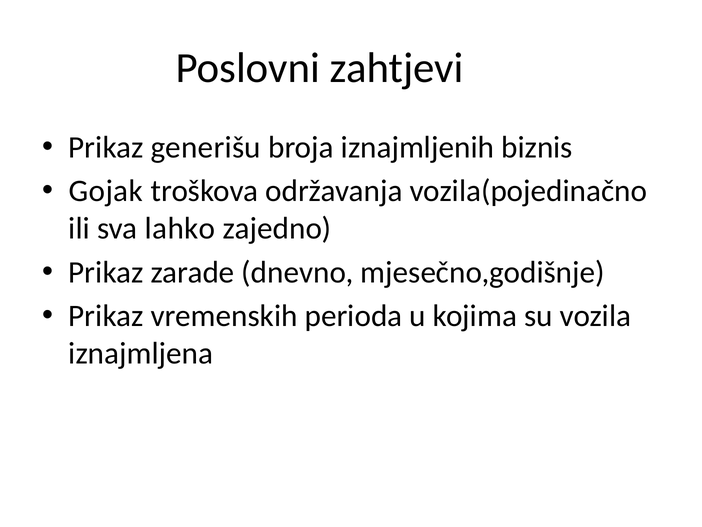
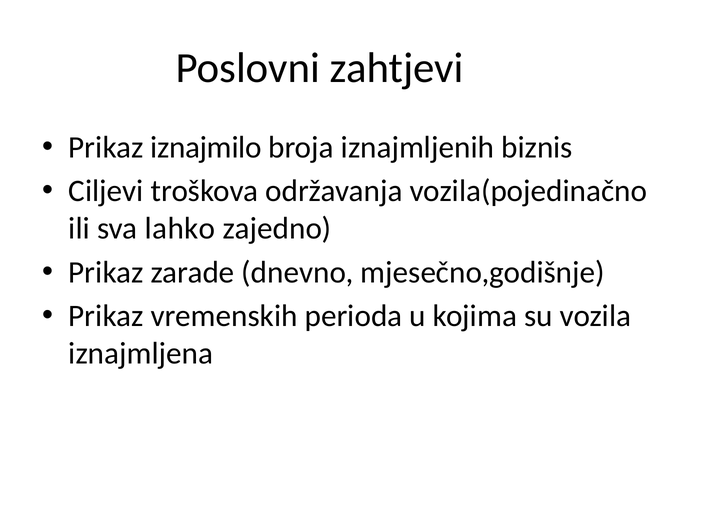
generišu: generišu -> iznajmilo
Gojak: Gojak -> Ciljevi
